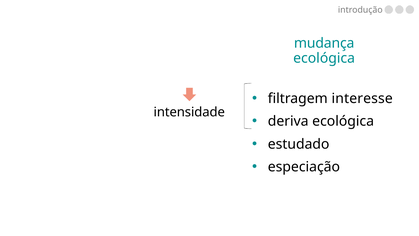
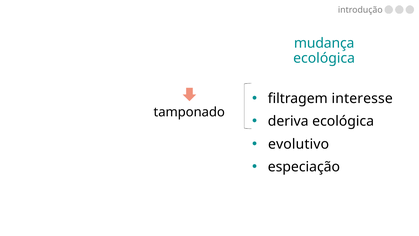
intensidade: intensidade -> tamponado
estudado: estudado -> evolutivo
